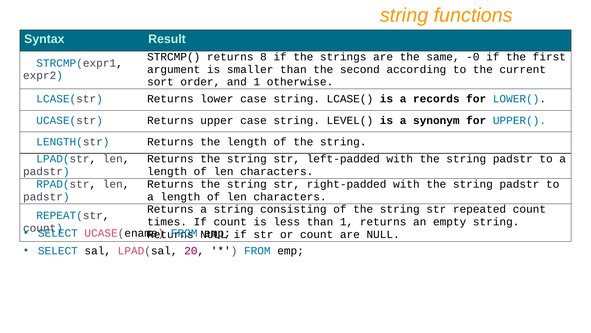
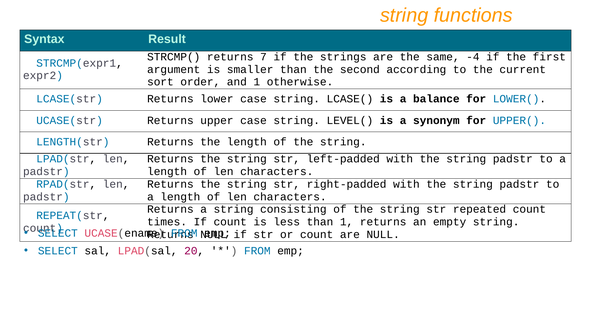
8: 8 -> 7
-0: -0 -> -4
records: records -> balance
